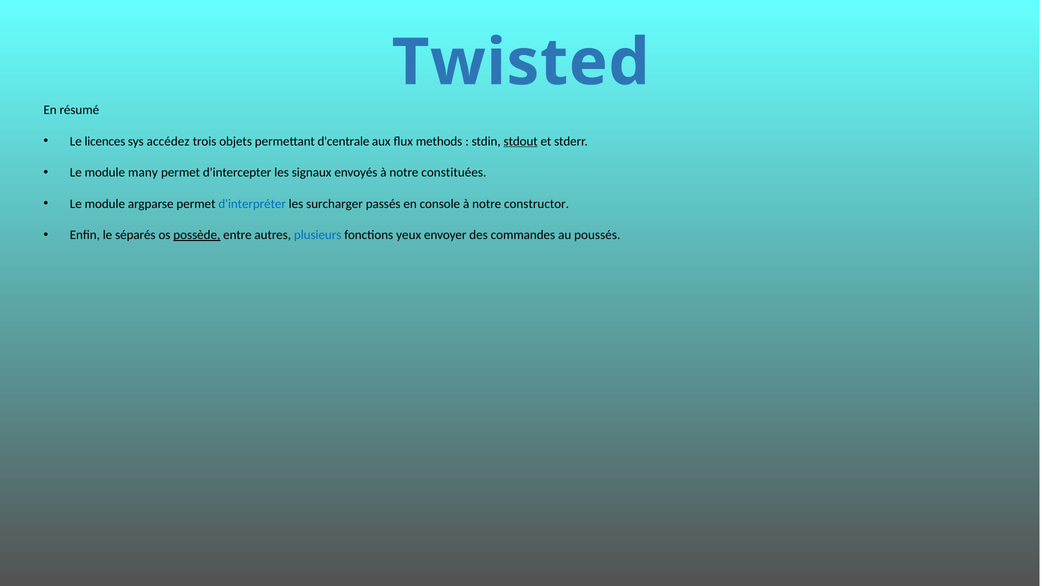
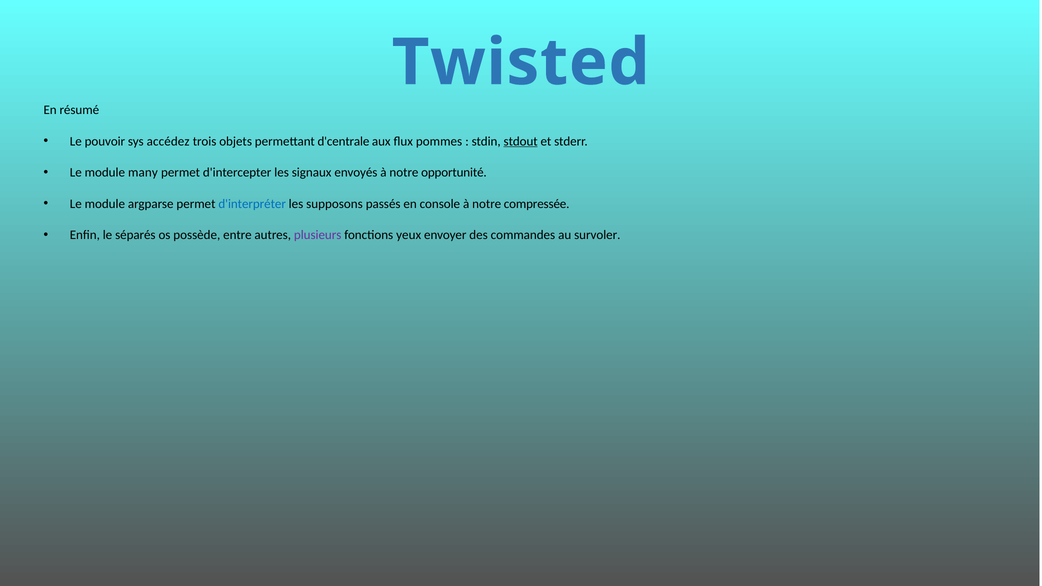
licences: licences -> pouvoir
methods: methods -> pommes
constituées: constituées -> opportunité
surcharger: surcharger -> supposons
constructor: constructor -> compressée
possède underline: present -> none
plusieurs colour: blue -> purple
poussés: poussés -> survoler
